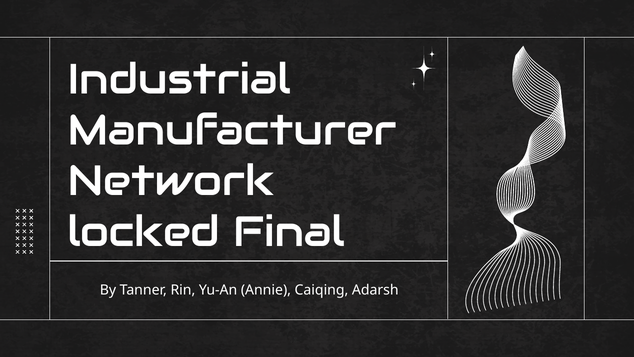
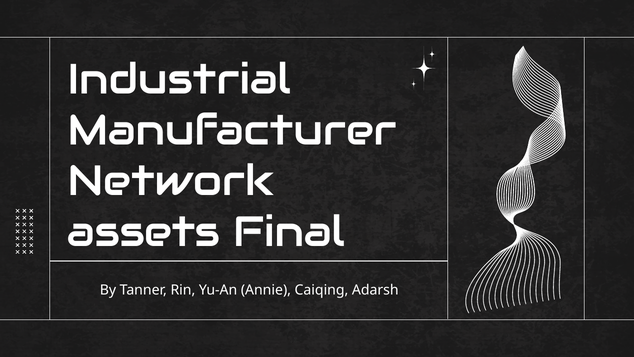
locked: locked -> assets
